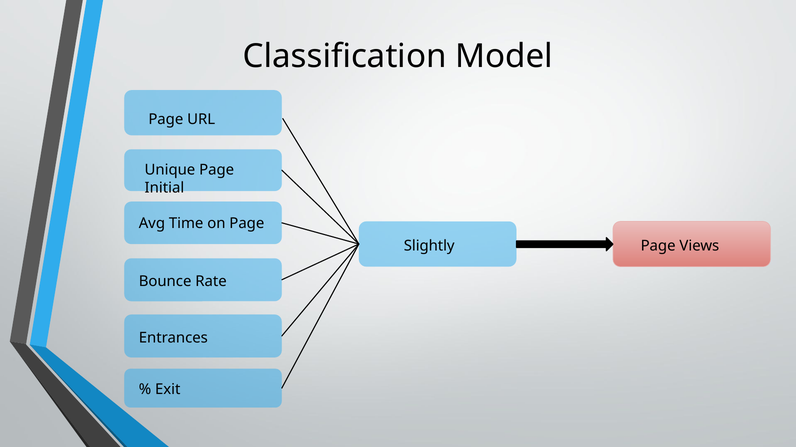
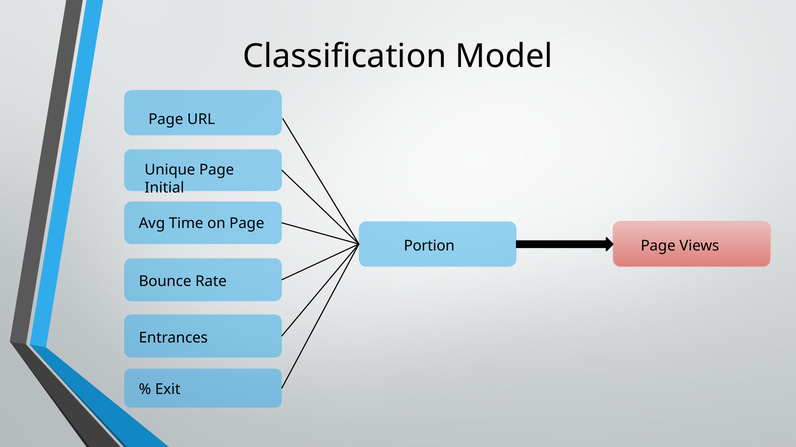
Slightly: Slightly -> Portion
